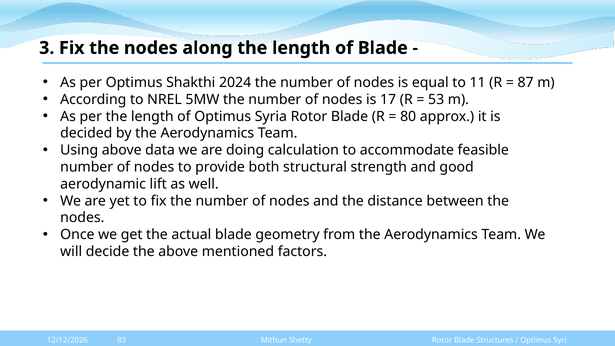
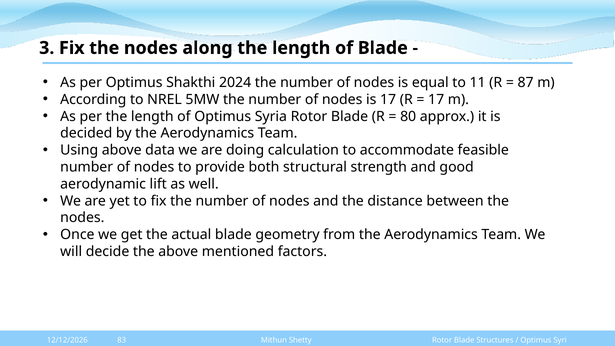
53 at (436, 99): 53 -> 17
